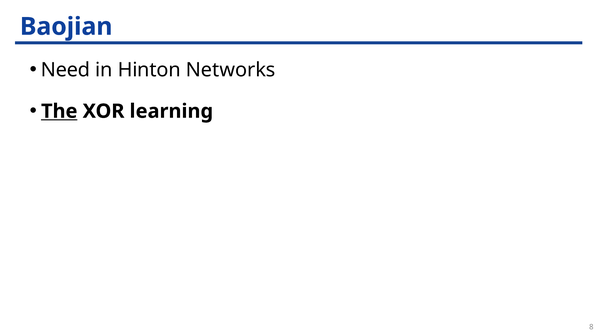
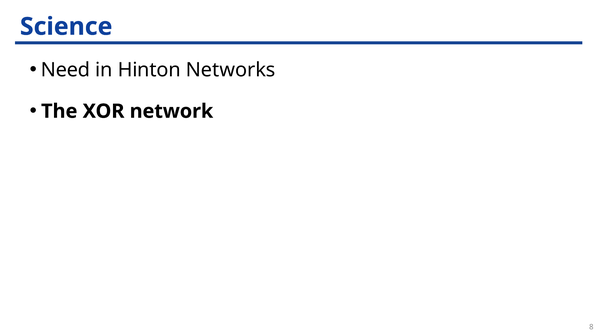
Baojian: Baojian -> Science
The underline: present -> none
learning: learning -> network
